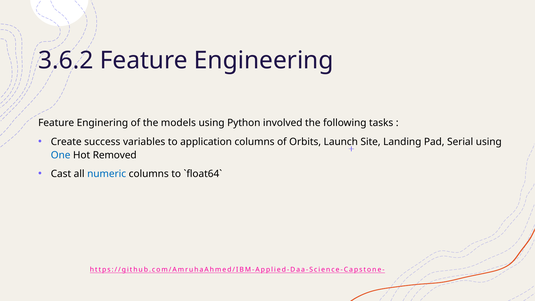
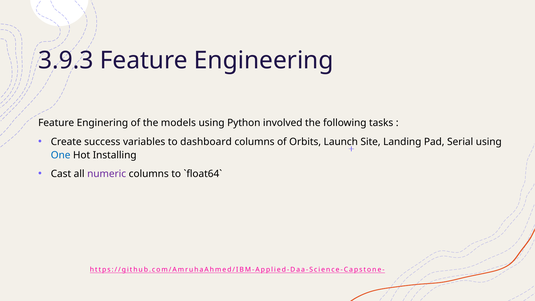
3.6.2: 3.6.2 -> 3.9.3
application: application -> dashboard
Removed: Removed -> Installing
numeric colour: blue -> purple
